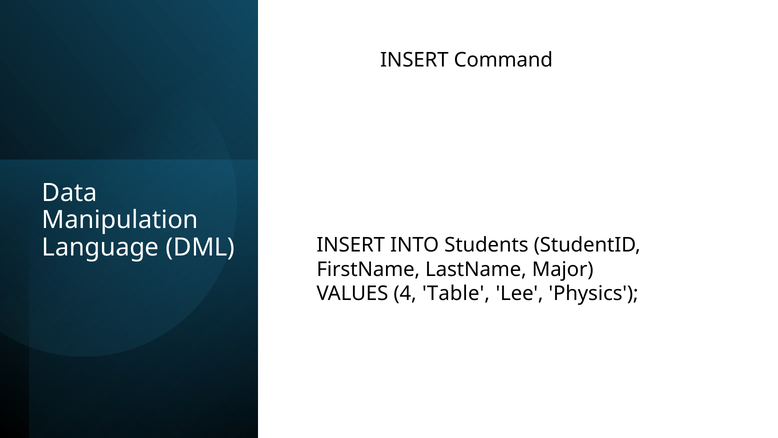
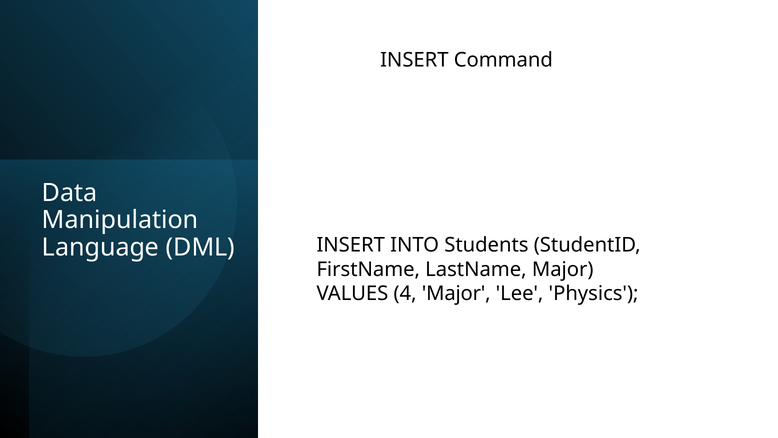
4 Table: Table -> Major
